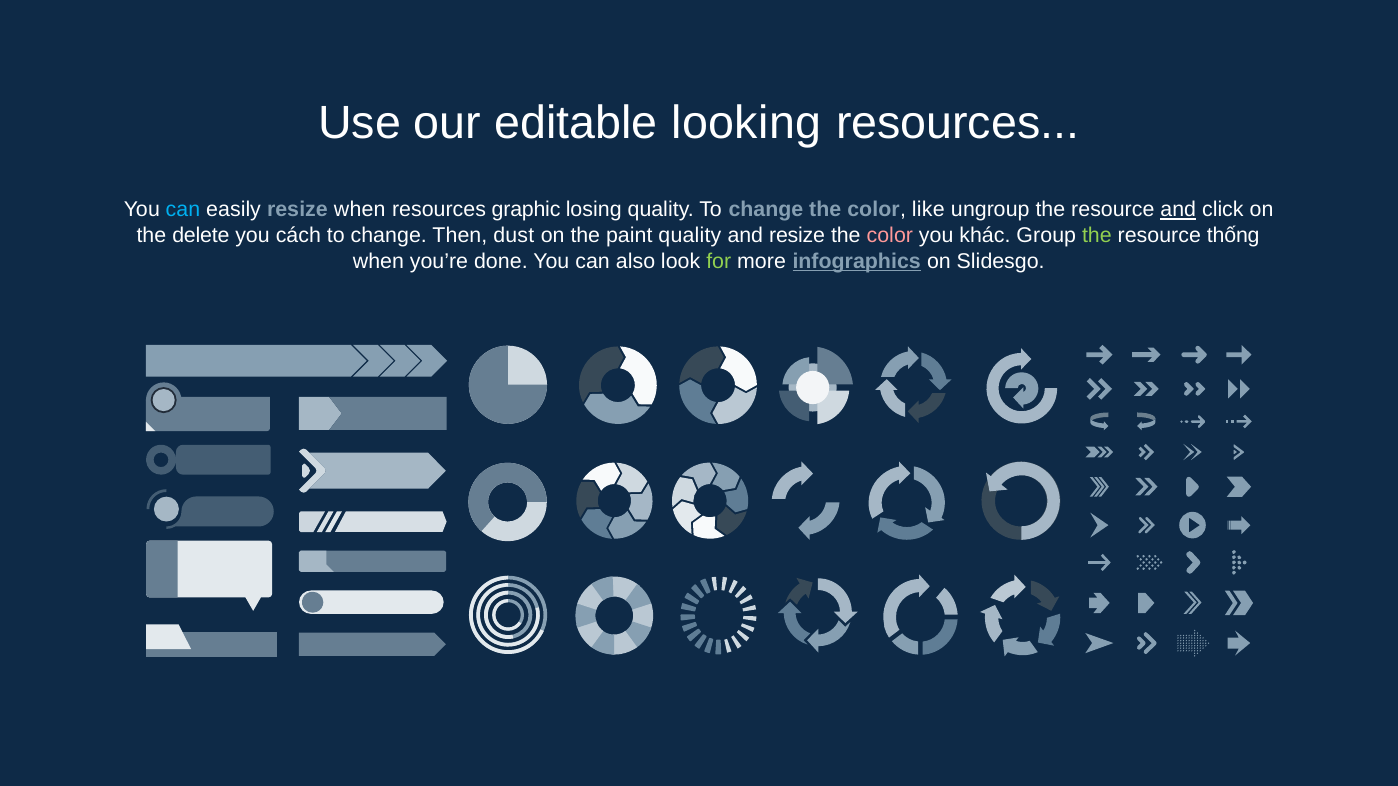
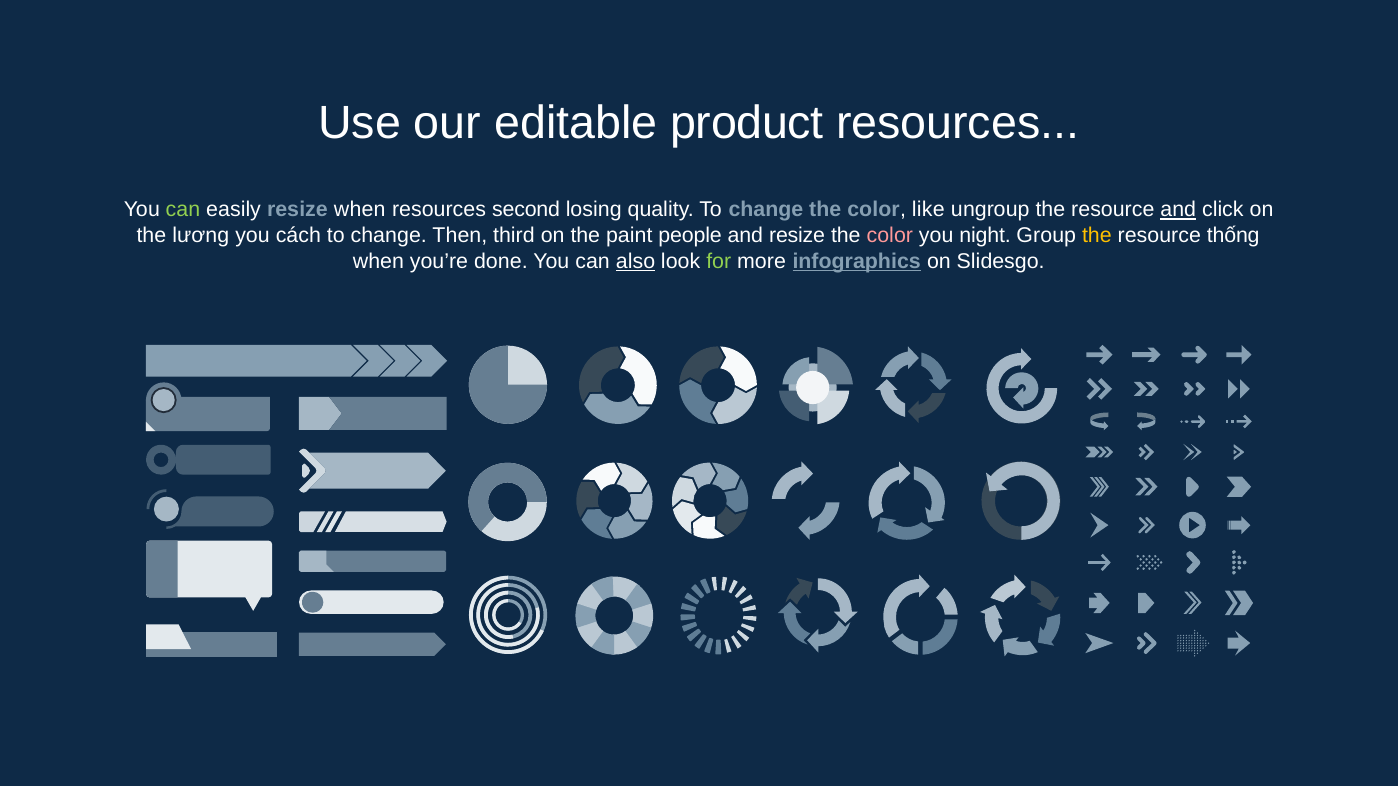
looking: looking -> product
can at (183, 210) colour: light blue -> light green
graphic: graphic -> second
delete: delete -> lương
dust: dust -> third
paint quality: quality -> people
khác: khác -> night
the at (1097, 236) colour: light green -> yellow
also underline: none -> present
